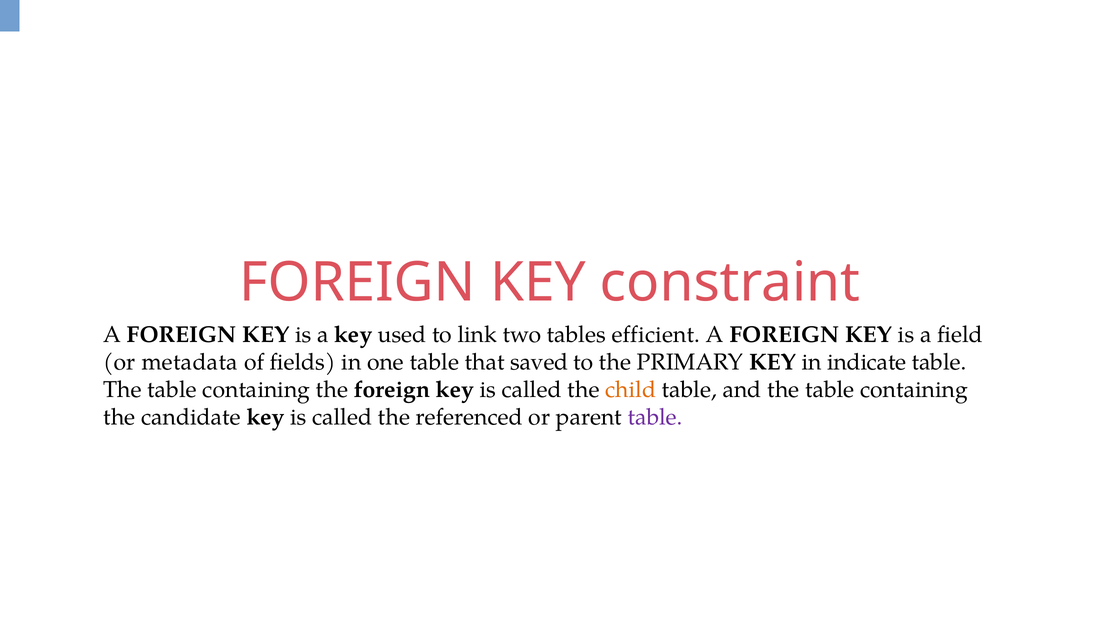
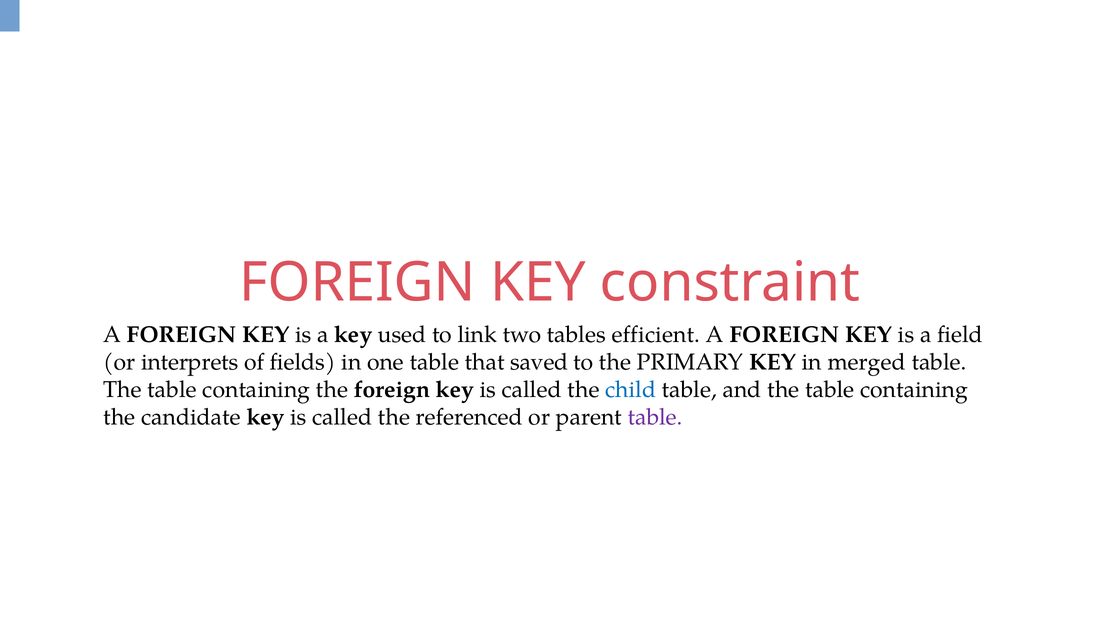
metadata: metadata -> interprets
indicate: indicate -> merged
child colour: orange -> blue
